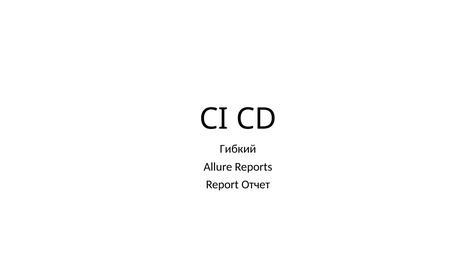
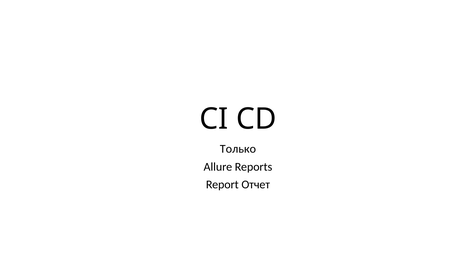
Гибкий: Гибкий -> Только
